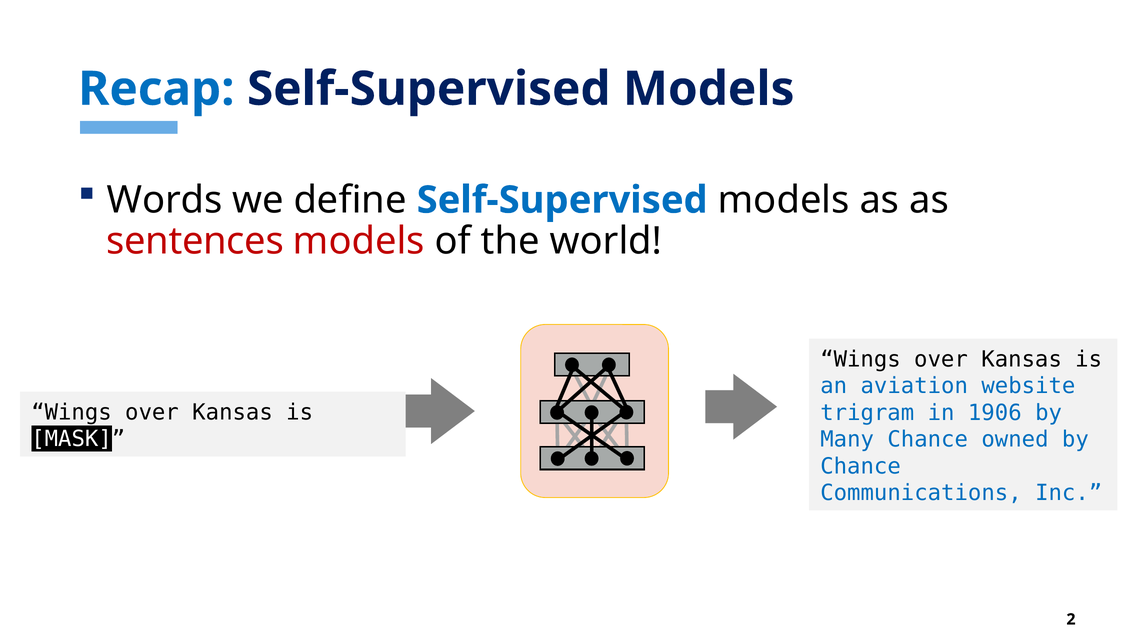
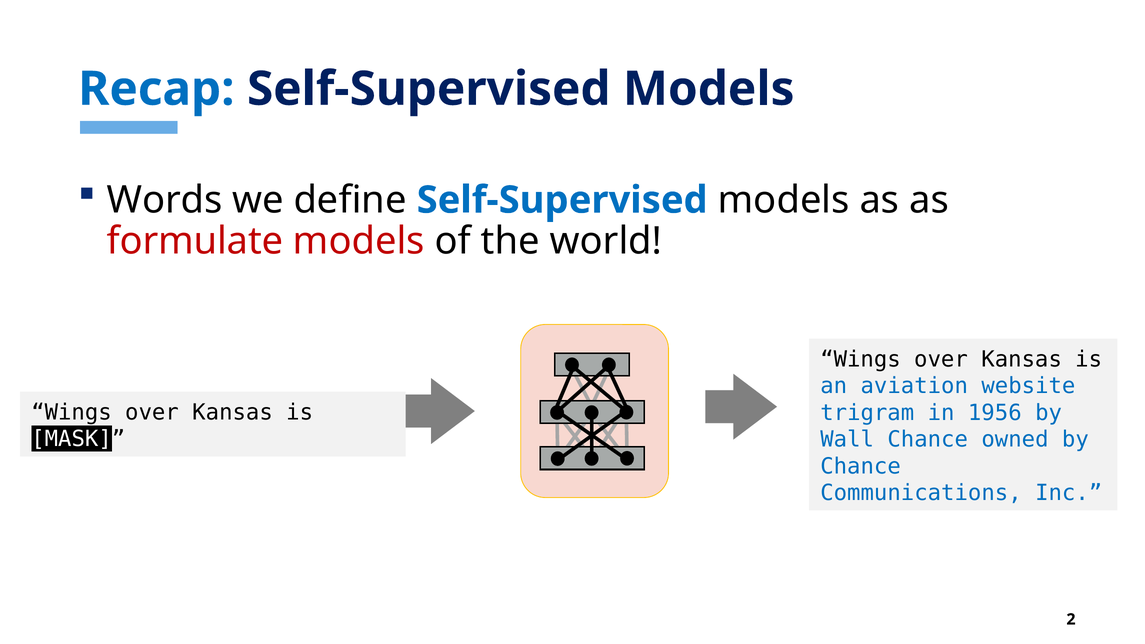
sentences: sentences -> formulate
1906: 1906 -> 1956
Many: Many -> Wall
